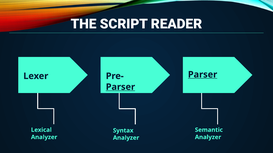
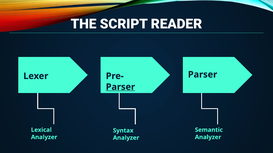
Parser at (203, 75) underline: present -> none
